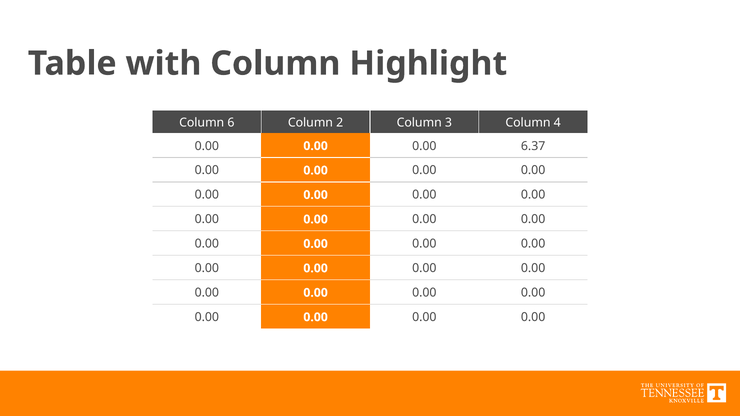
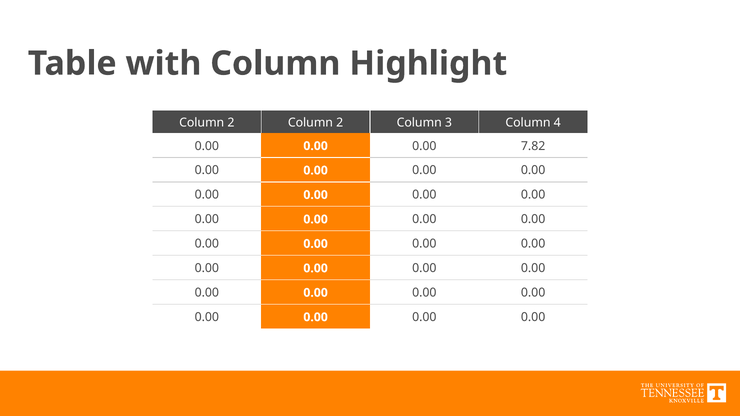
6 at (231, 123): 6 -> 2
6.37: 6.37 -> 7.82
